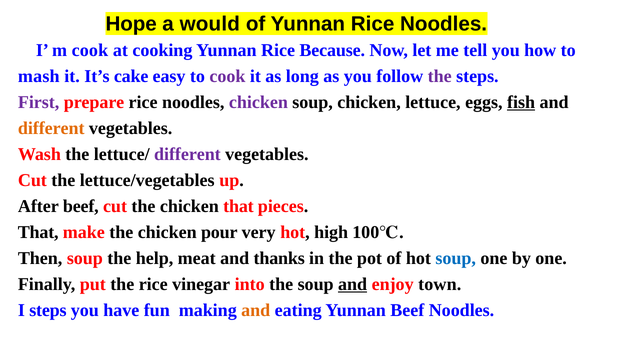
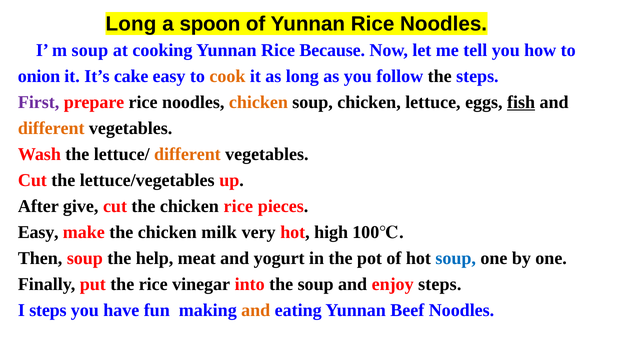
Hope at (131, 24): Hope -> Long
would: would -> spoon
m cook: cook -> soup
mash: mash -> onion
cook at (227, 76) colour: purple -> orange
the at (440, 76) colour: purple -> black
chicken at (258, 102) colour: purple -> orange
different at (187, 154) colour: purple -> orange
After beef: beef -> give
chicken that: that -> rice
That at (38, 232): That -> Easy
pour: pour -> milk
thanks: thanks -> yogurt
and at (353, 284) underline: present -> none
enjoy town: town -> steps
